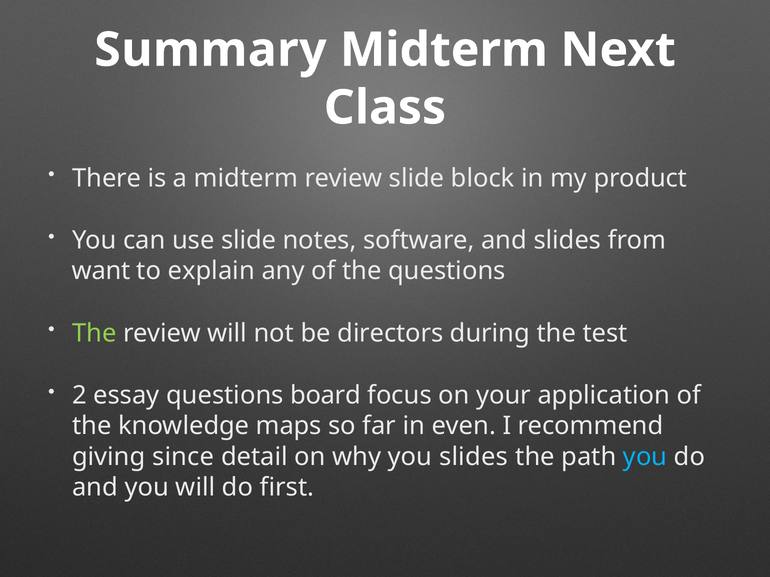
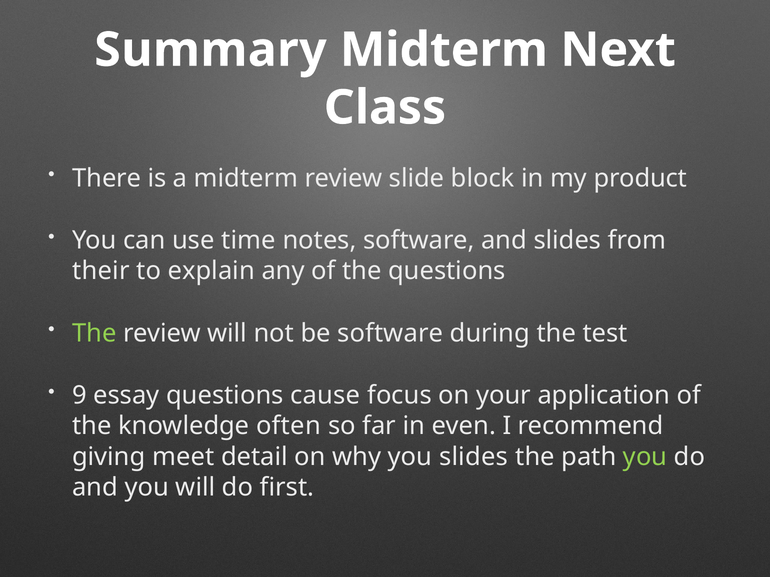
use slide: slide -> time
want: want -> their
be directors: directors -> software
2: 2 -> 9
board: board -> cause
maps: maps -> often
since: since -> meet
you at (645, 457) colour: light blue -> light green
